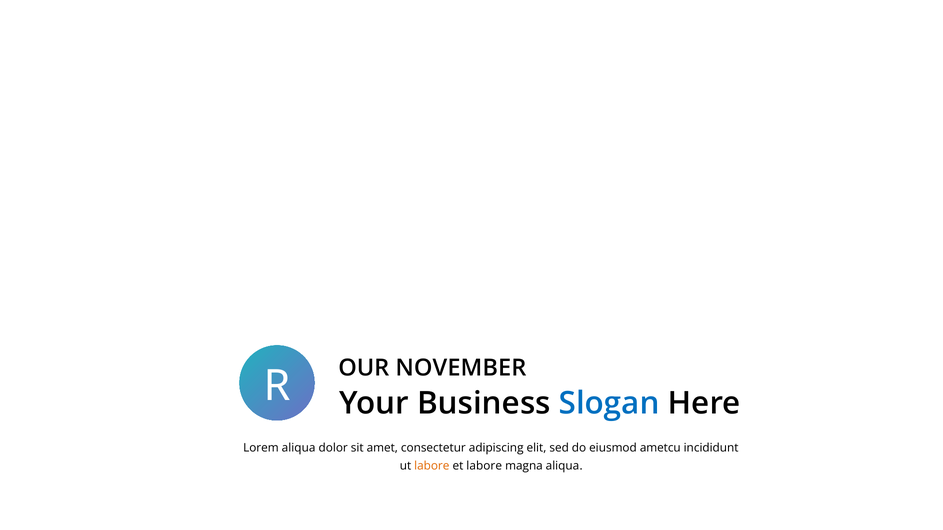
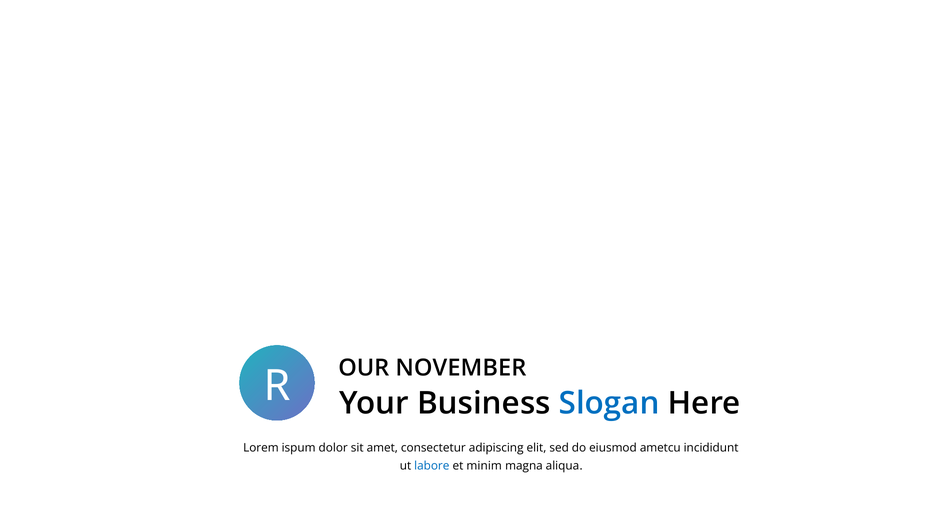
Lorem aliqua: aliqua -> ispum
labore at (432, 466) colour: orange -> blue
et labore: labore -> minim
